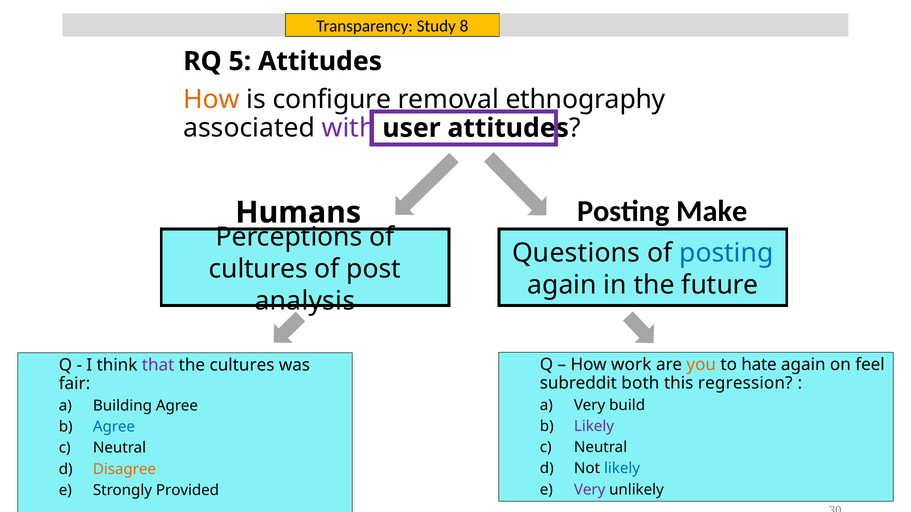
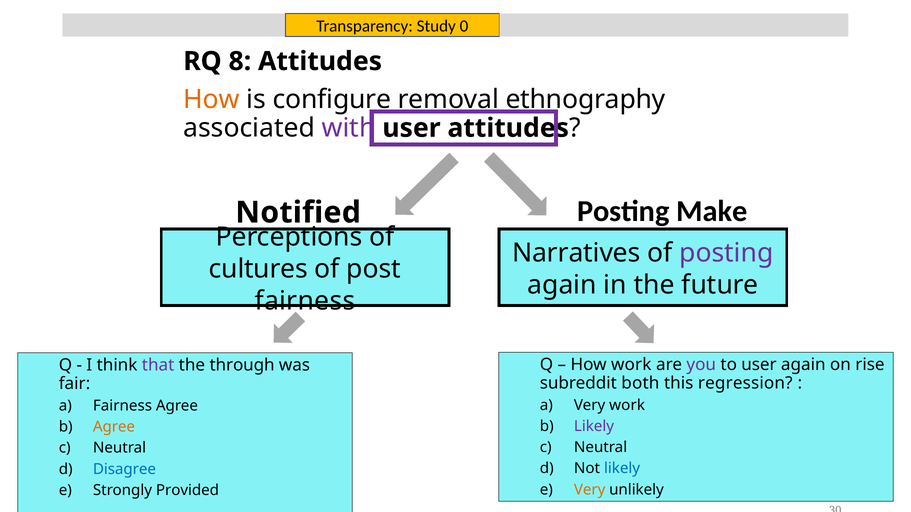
8: 8 -> 0
5: 5 -> 8
Humans: Humans -> Notified
Questions: Questions -> Narratives
posting at (726, 253) colour: blue -> purple
analysis at (305, 301): analysis -> fairness
you colour: orange -> purple
to hate: hate -> user
feel: feel -> rise
the cultures: cultures -> through
Very build: build -> work
Building at (123, 406): Building -> Fairness
Agree at (114, 427) colour: blue -> orange
Disagree colour: orange -> blue
Very at (590, 490) colour: purple -> orange
